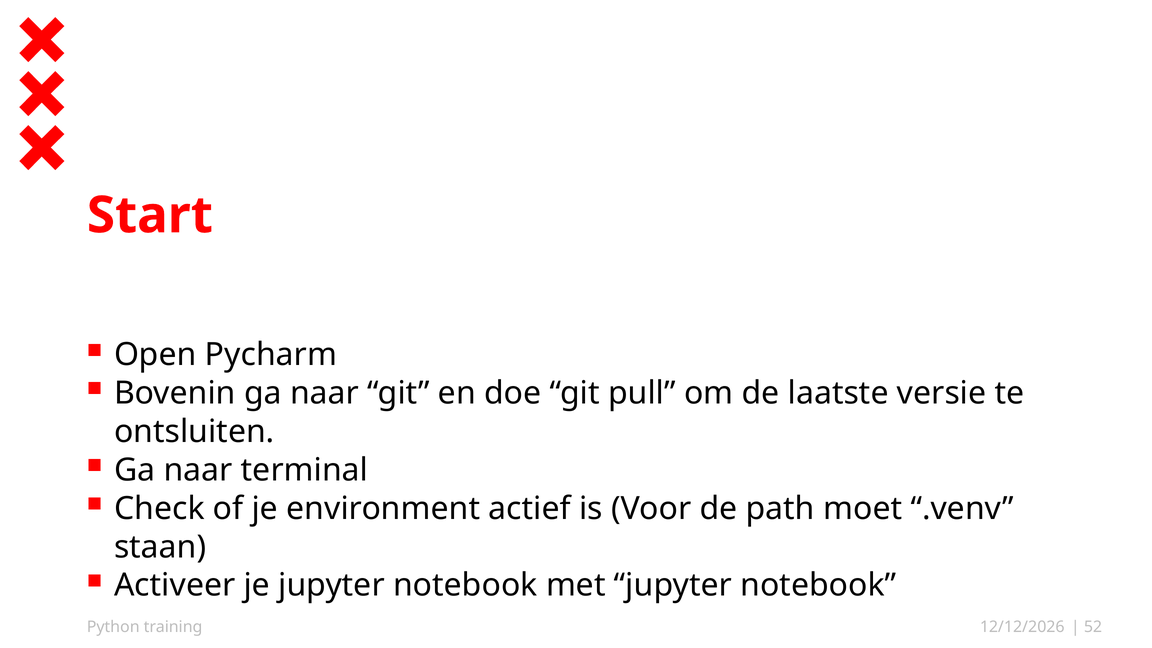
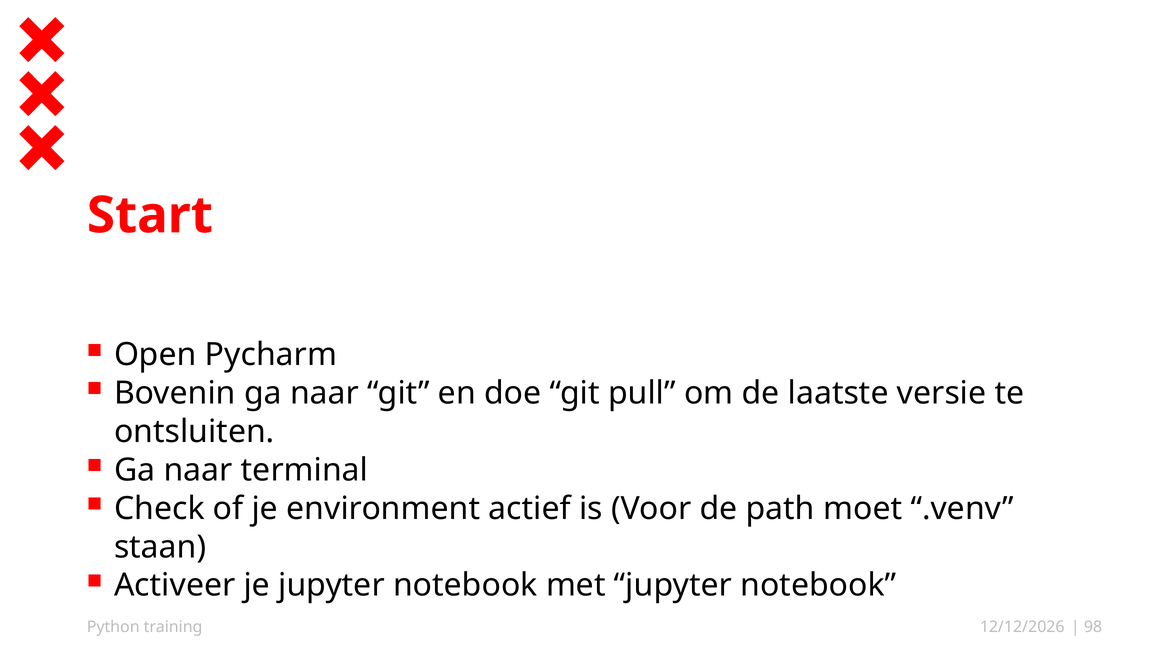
52: 52 -> 98
